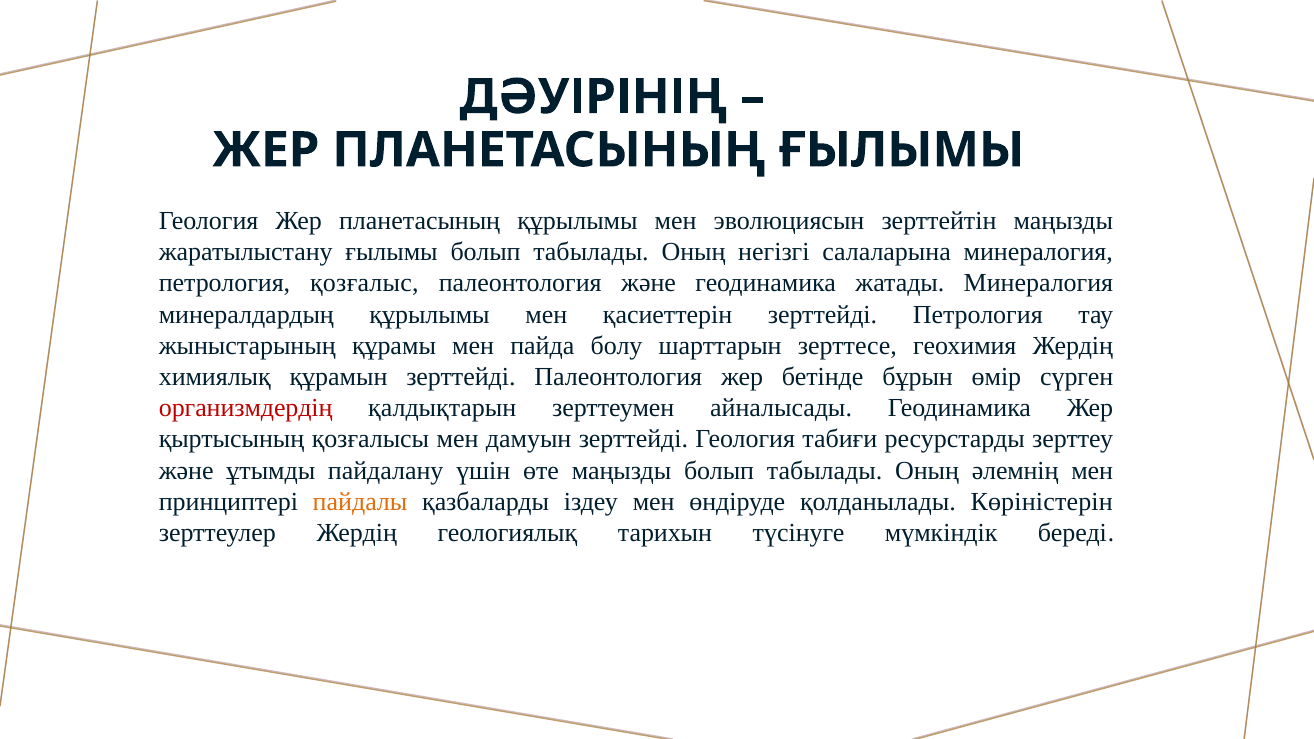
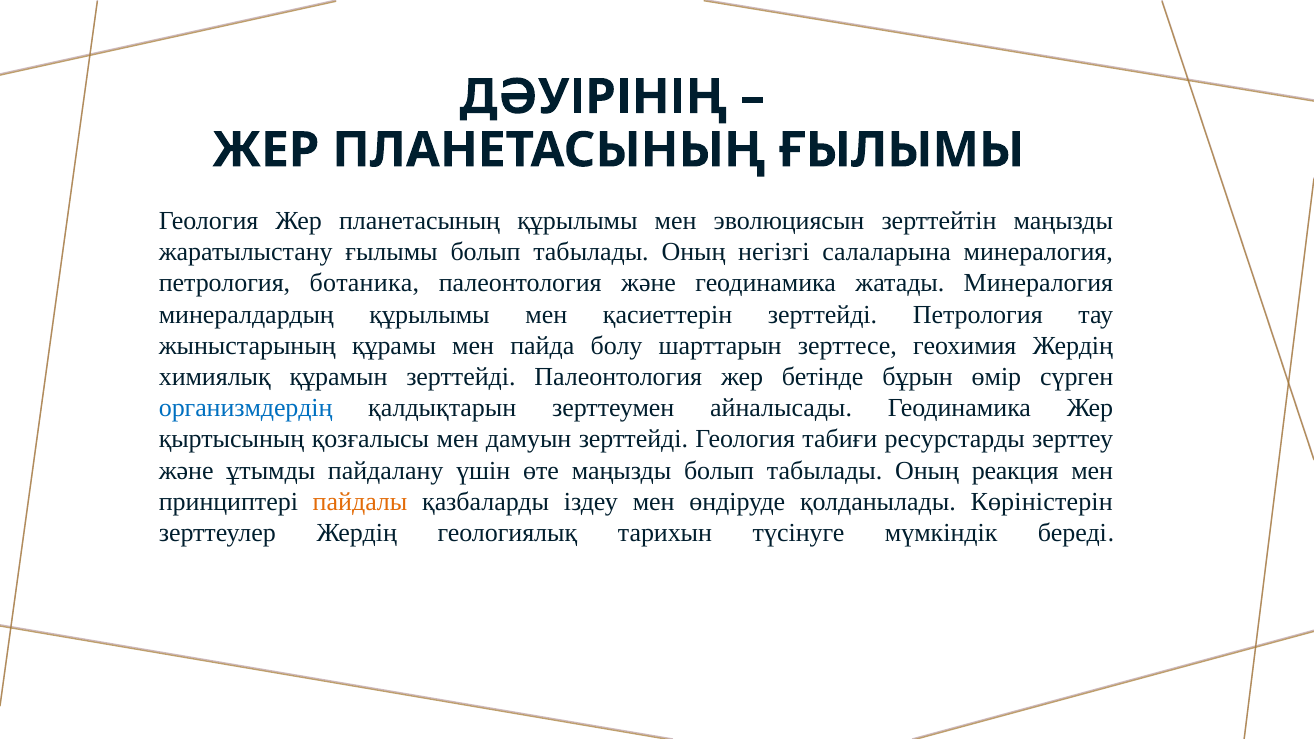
қозғалыс: қозғалыс -> ботаника
организмдердің colour: red -> blue
әлемнің: әлемнің -> реакция
